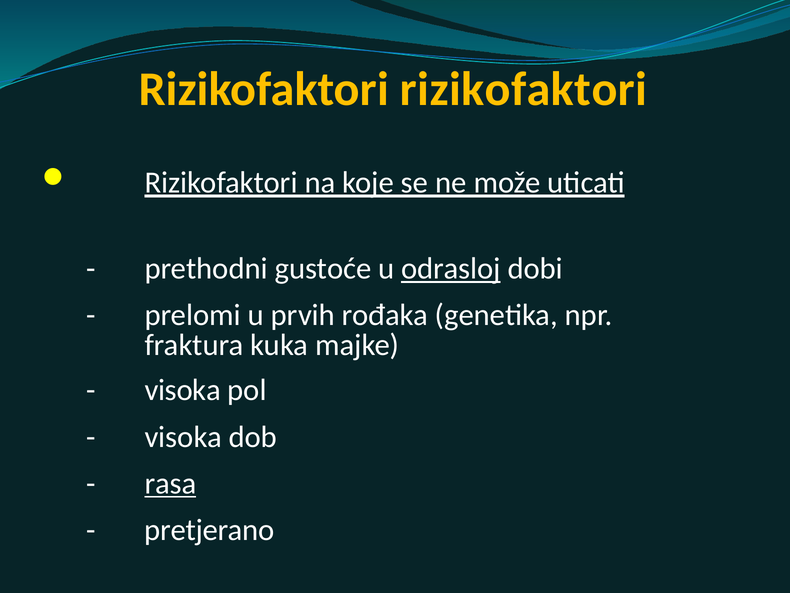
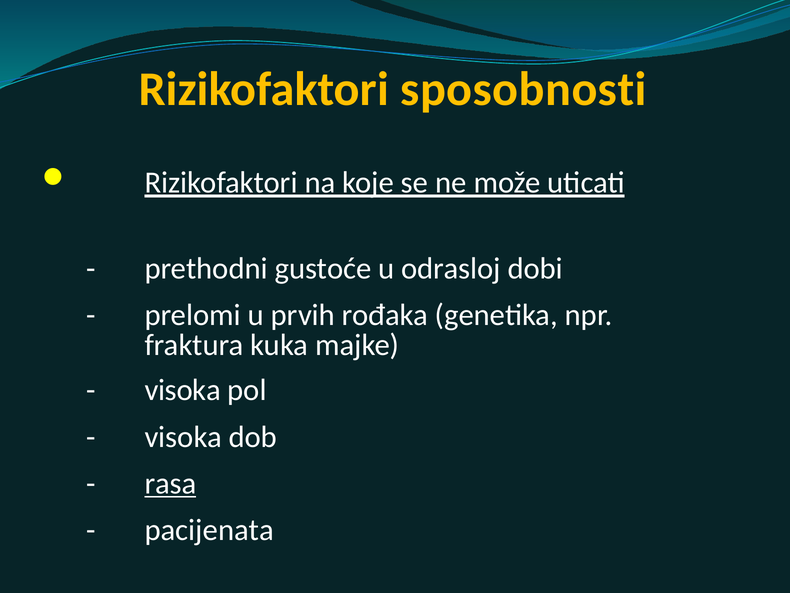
Rizikofaktori rizikofaktori: rizikofaktori -> sposobnosti
odrasloj underline: present -> none
pretjerano: pretjerano -> pacijenata
